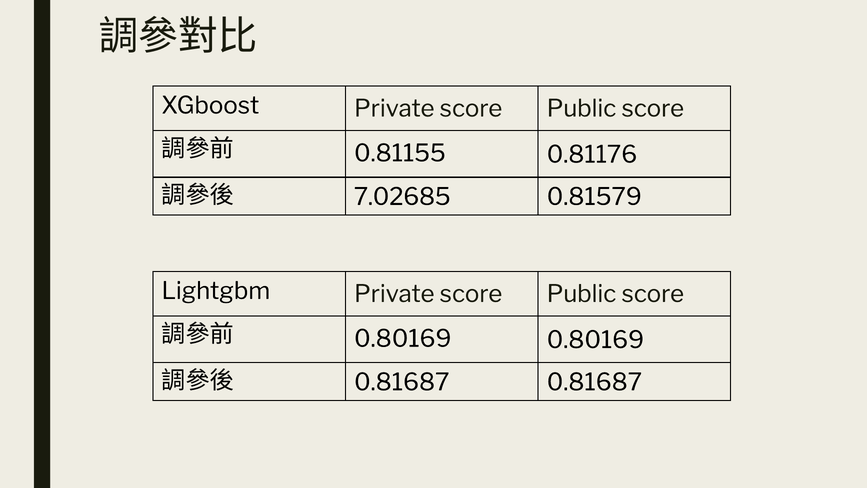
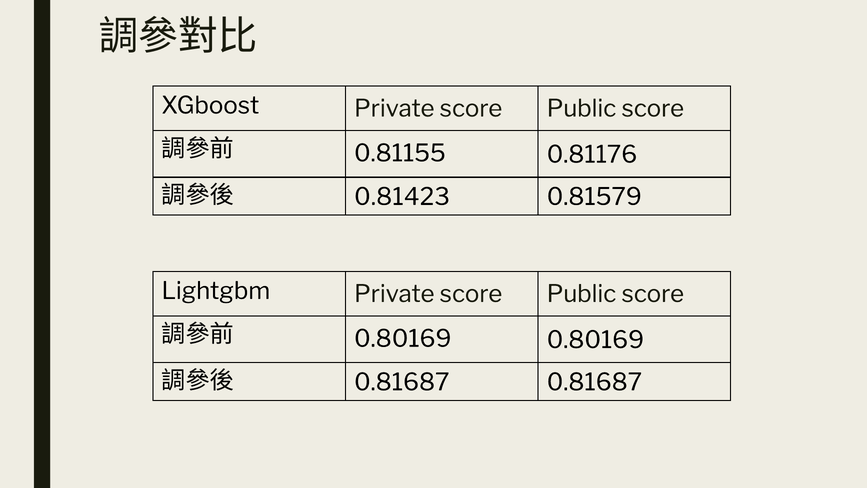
7.02685: 7.02685 -> 0.81423
